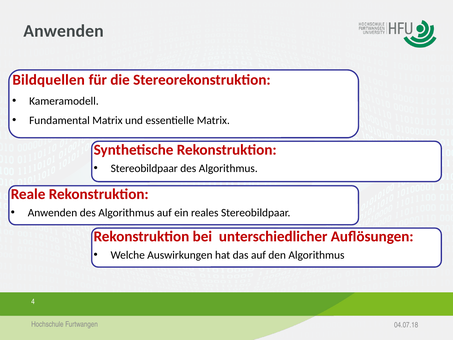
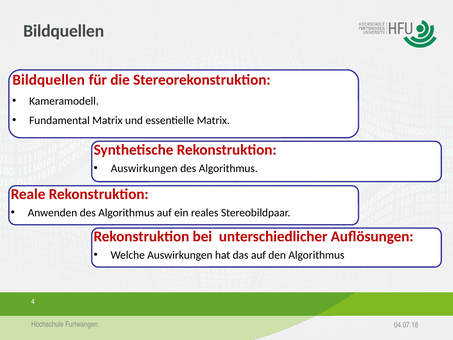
Anwenden at (64, 31): Anwenden -> Bildquellen
Stereobildpaar at (144, 168): Stereobildpaar -> Auswirkungen
